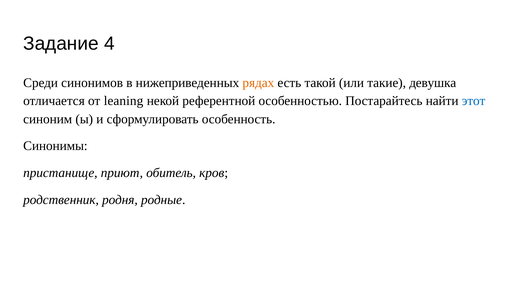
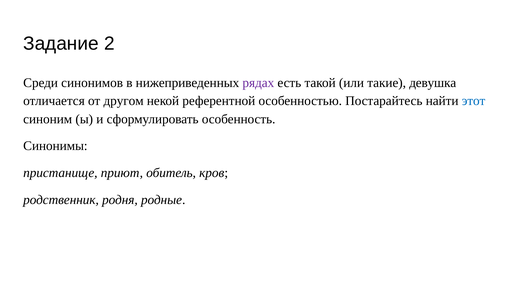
4: 4 -> 2
рядах colour: orange -> purple
leaning: leaning -> другом
